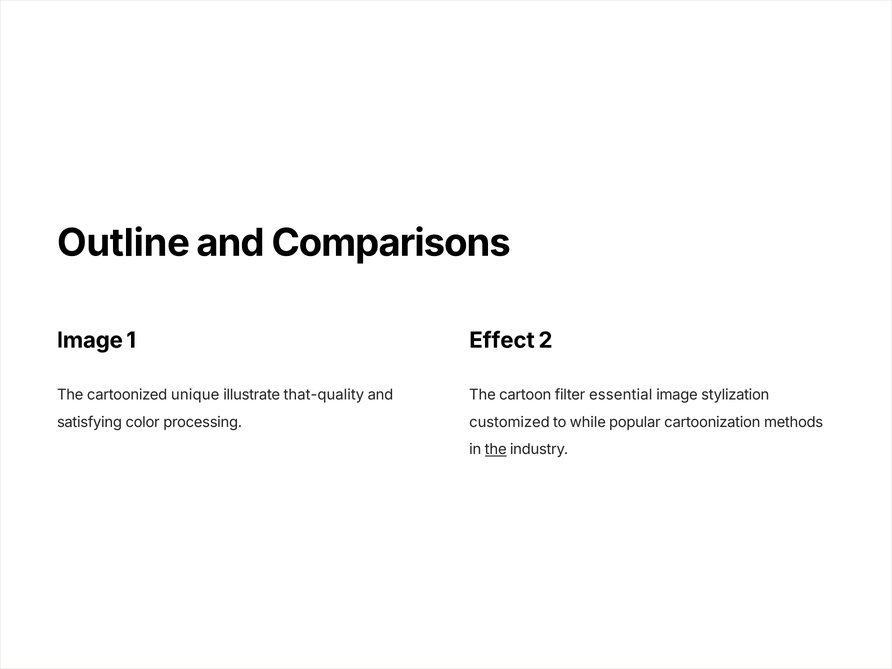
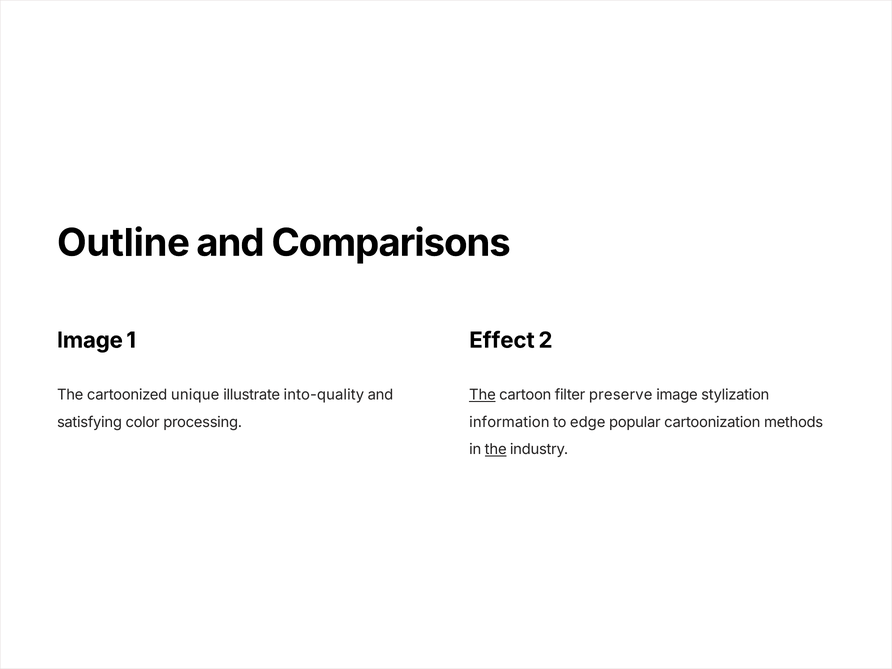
that-quality: that-quality -> into-quality
The at (482, 395) underline: none -> present
essential: essential -> preserve
customized: customized -> information
while: while -> edge
